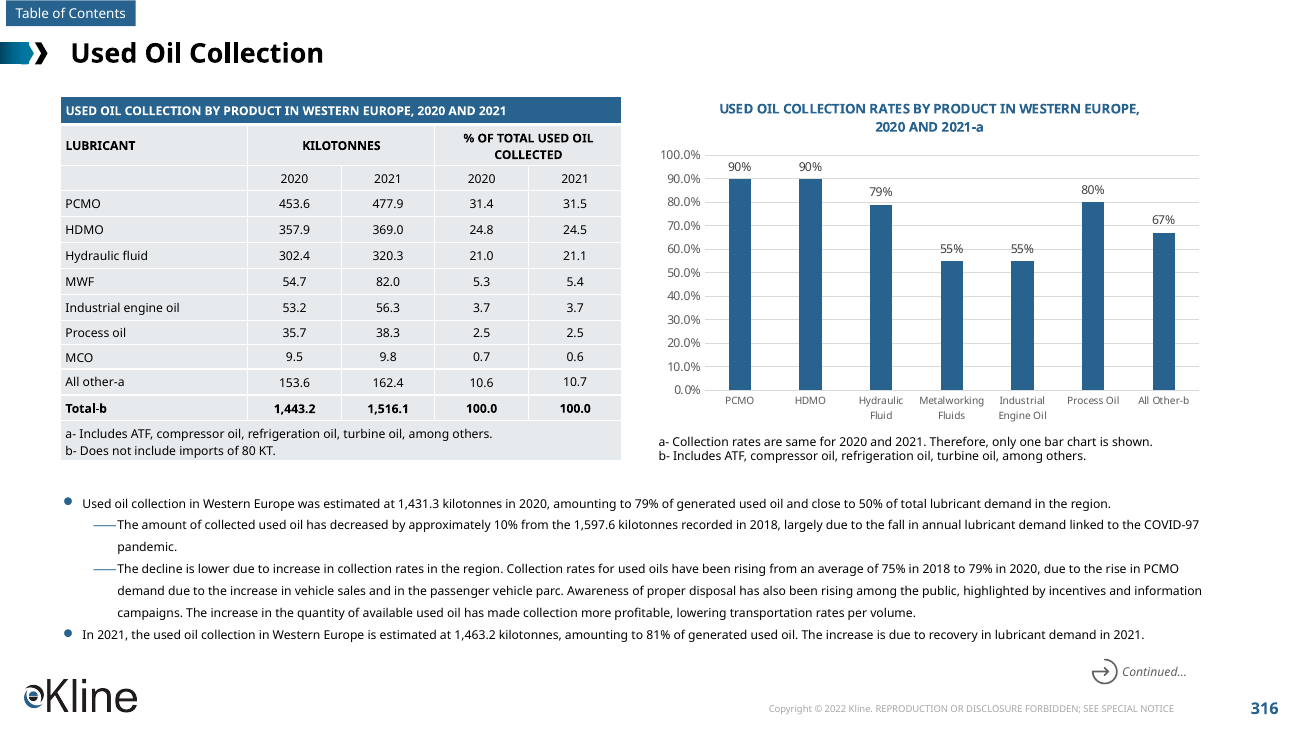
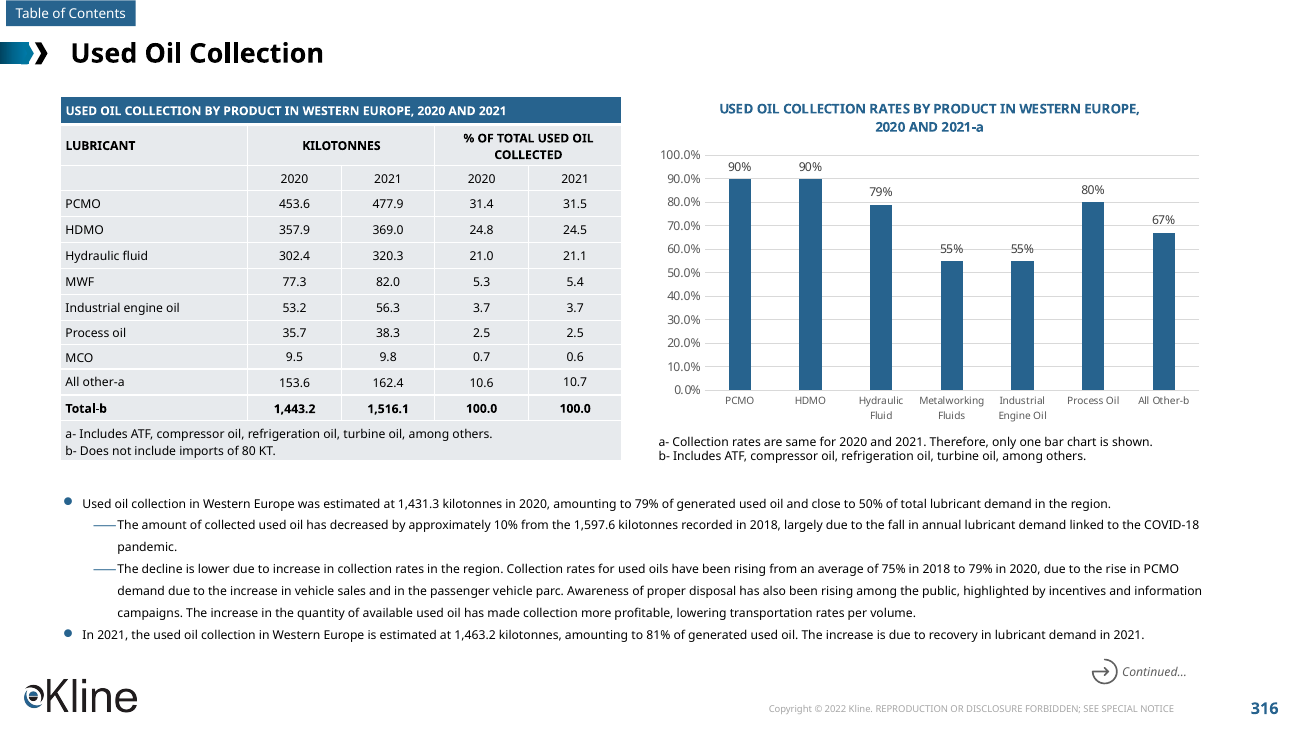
54.7: 54.7 -> 77.3
COVID-97: COVID-97 -> COVID-18
